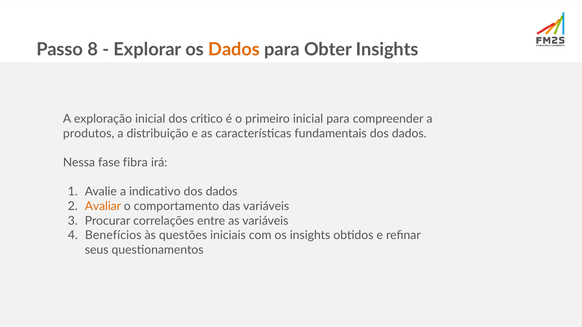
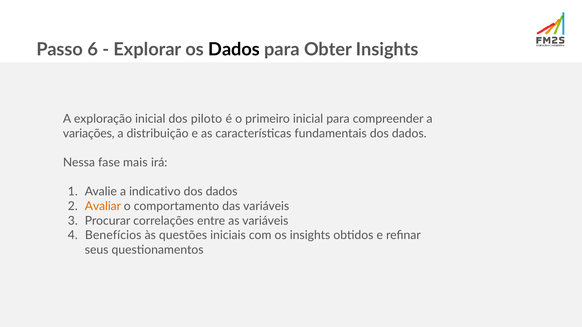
8: 8 -> 6
Dados at (234, 50) colour: orange -> black
critico: critico -> piloto
produtos: produtos -> variações
fibra: fibra -> mais
